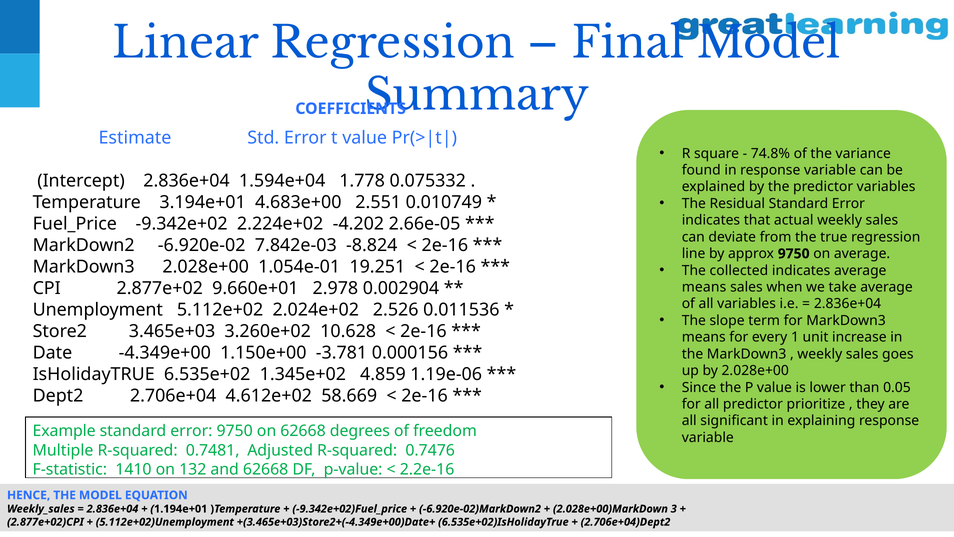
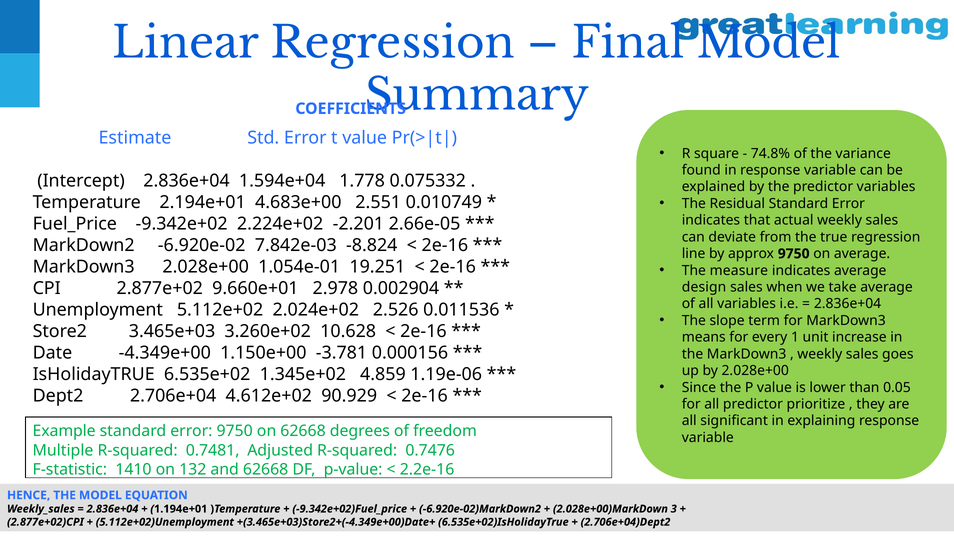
3.194e+01: 3.194e+01 -> 2.194e+01
-4.202: -4.202 -> -2.201
collected: collected -> measure
means at (704, 287): means -> design
58.669: 58.669 -> 90.929
